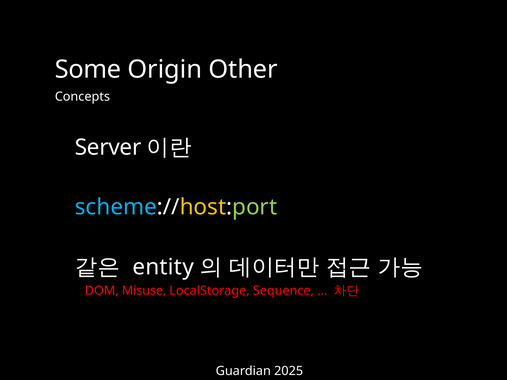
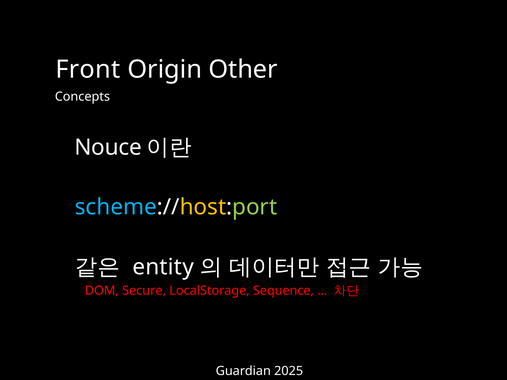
Some: Some -> Front
Server: Server -> Nouce
Misuse: Misuse -> Secure
